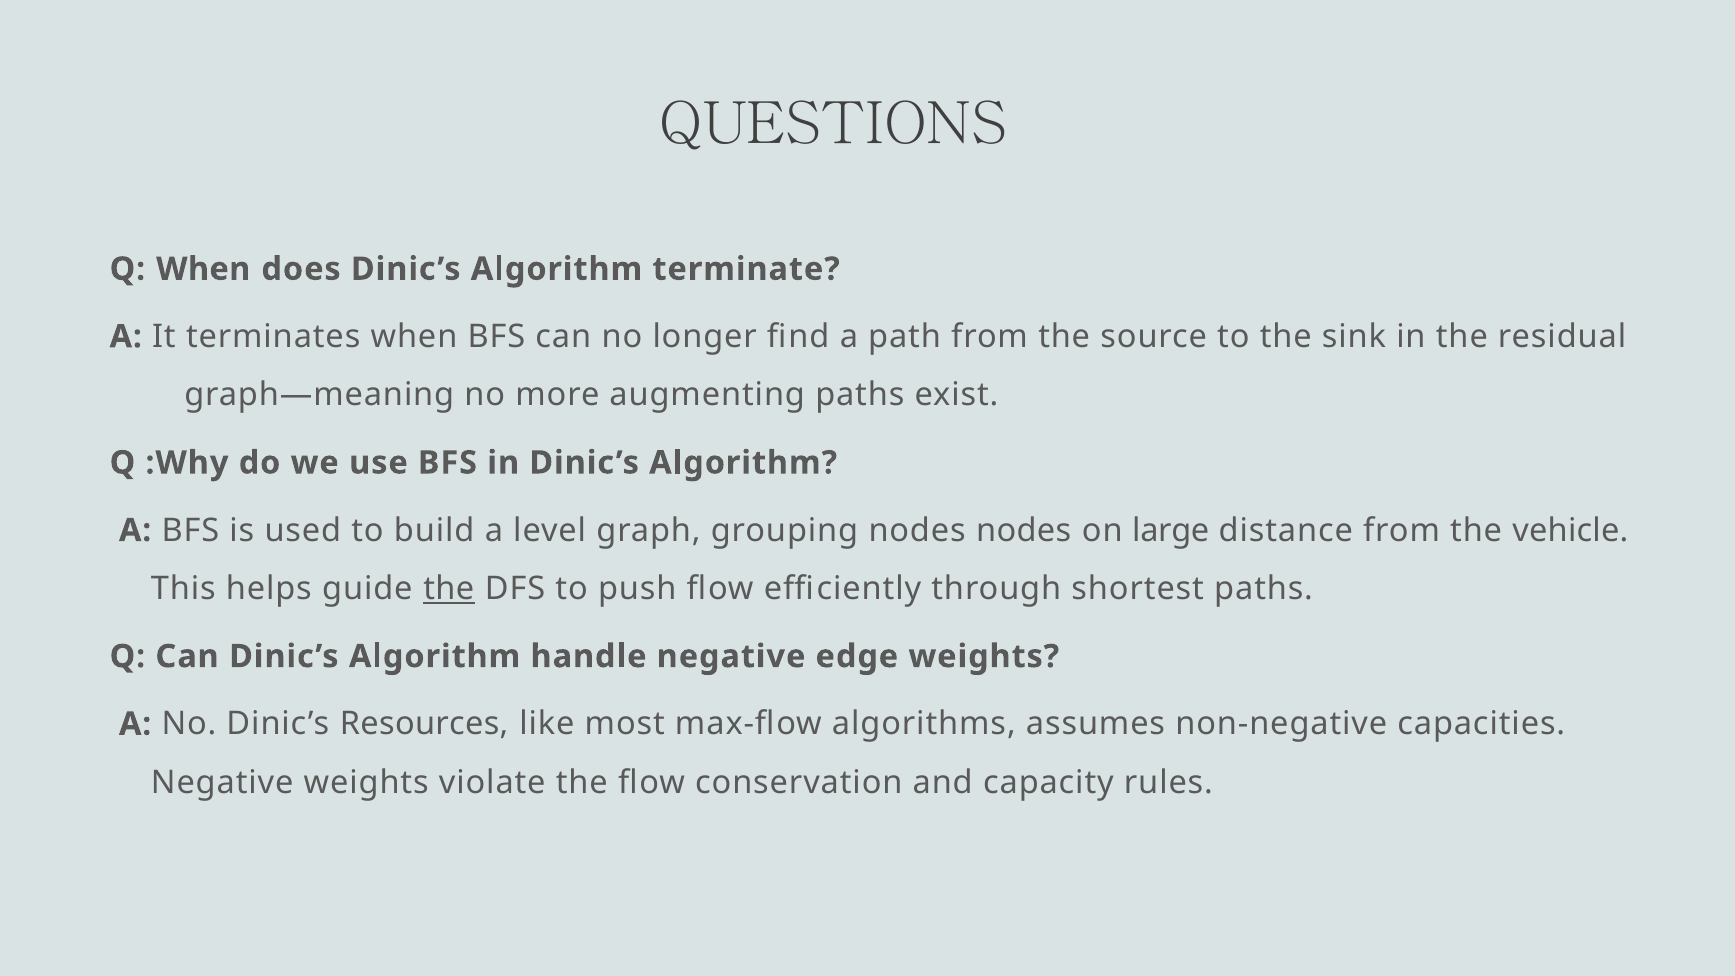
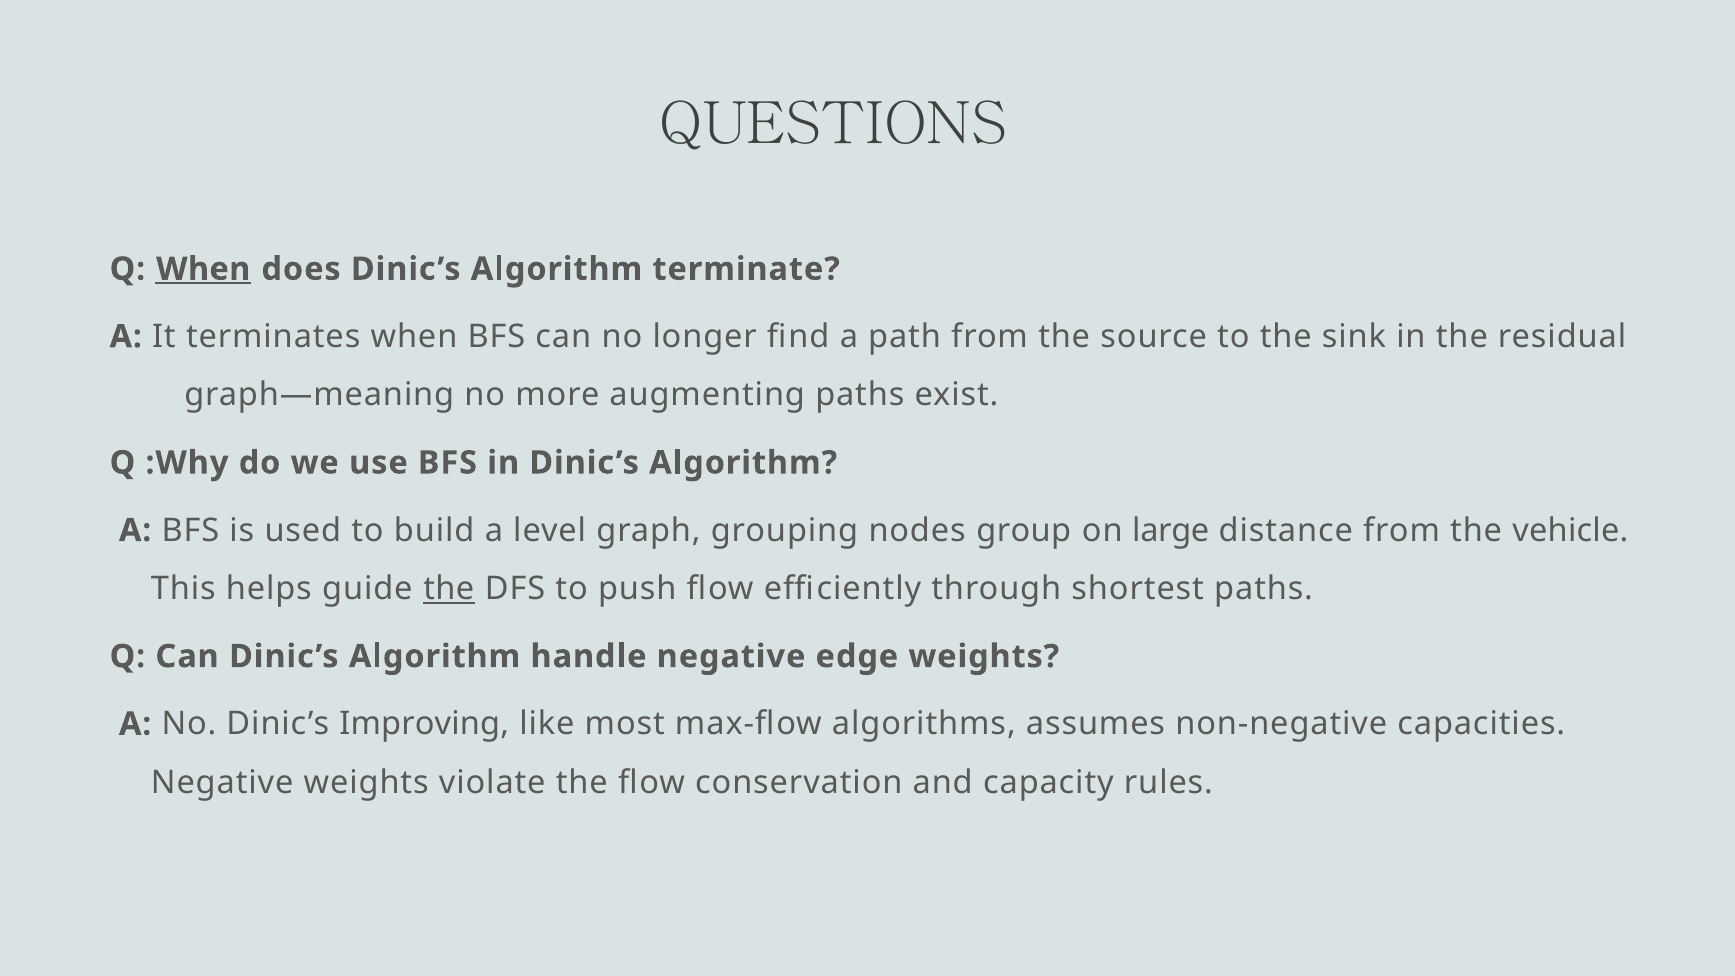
When at (203, 269) underline: none -> present
nodes nodes: nodes -> group
Resources: Resources -> Improving
